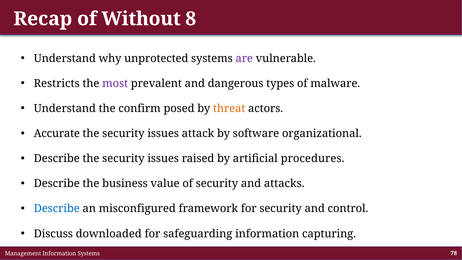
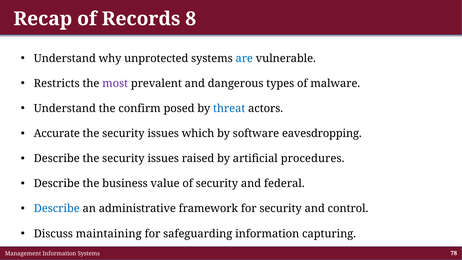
Without: Without -> Records
are colour: purple -> blue
threat colour: orange -> blue
attack: attack -> which
organizational: organizational -> eavesdropping
attacks: attacks -> federal
misconfigured: misconfigured -> administrative
downloaded: downloaded -> maintaining
